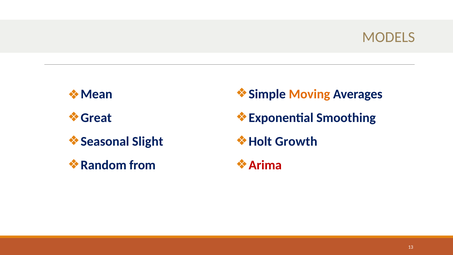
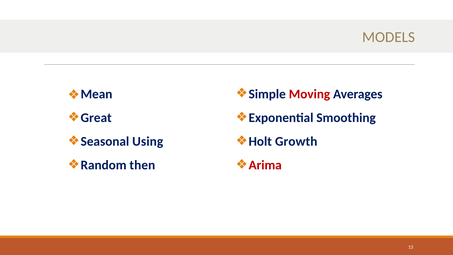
Moving colour: orange -> red
Slight: Slight -> Using
from: from -> then
